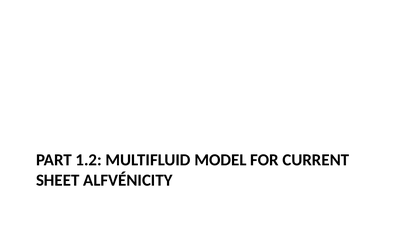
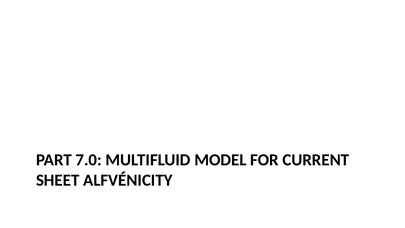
1.2: 1.2 -> 7.0
